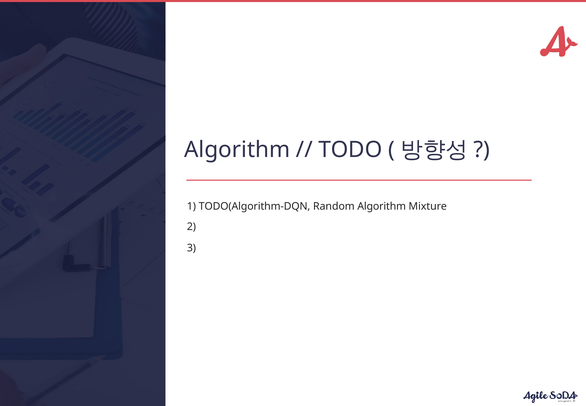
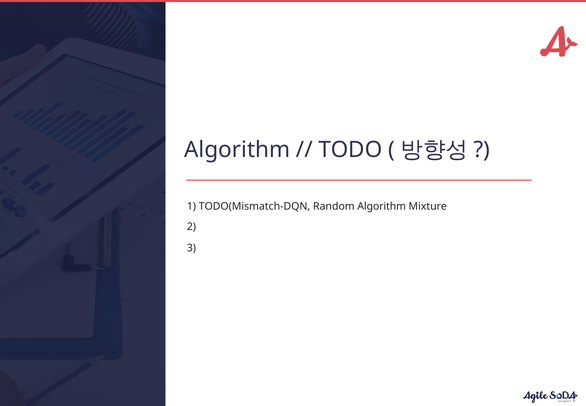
TODO(Algorithm-DQN: TODO(Algorithm-DQN -> TODO(Mismatch-DQN
